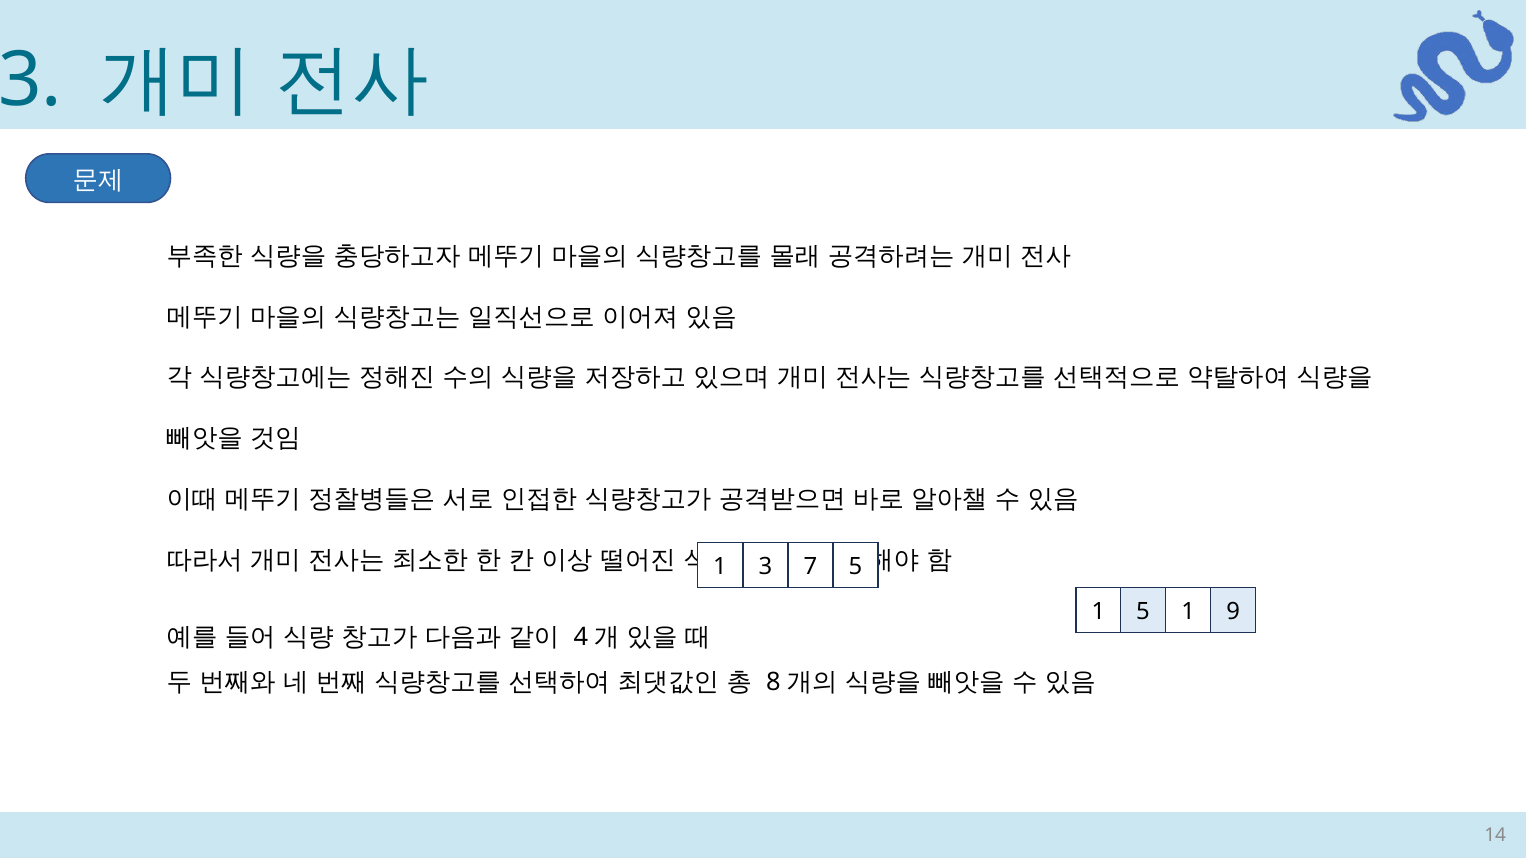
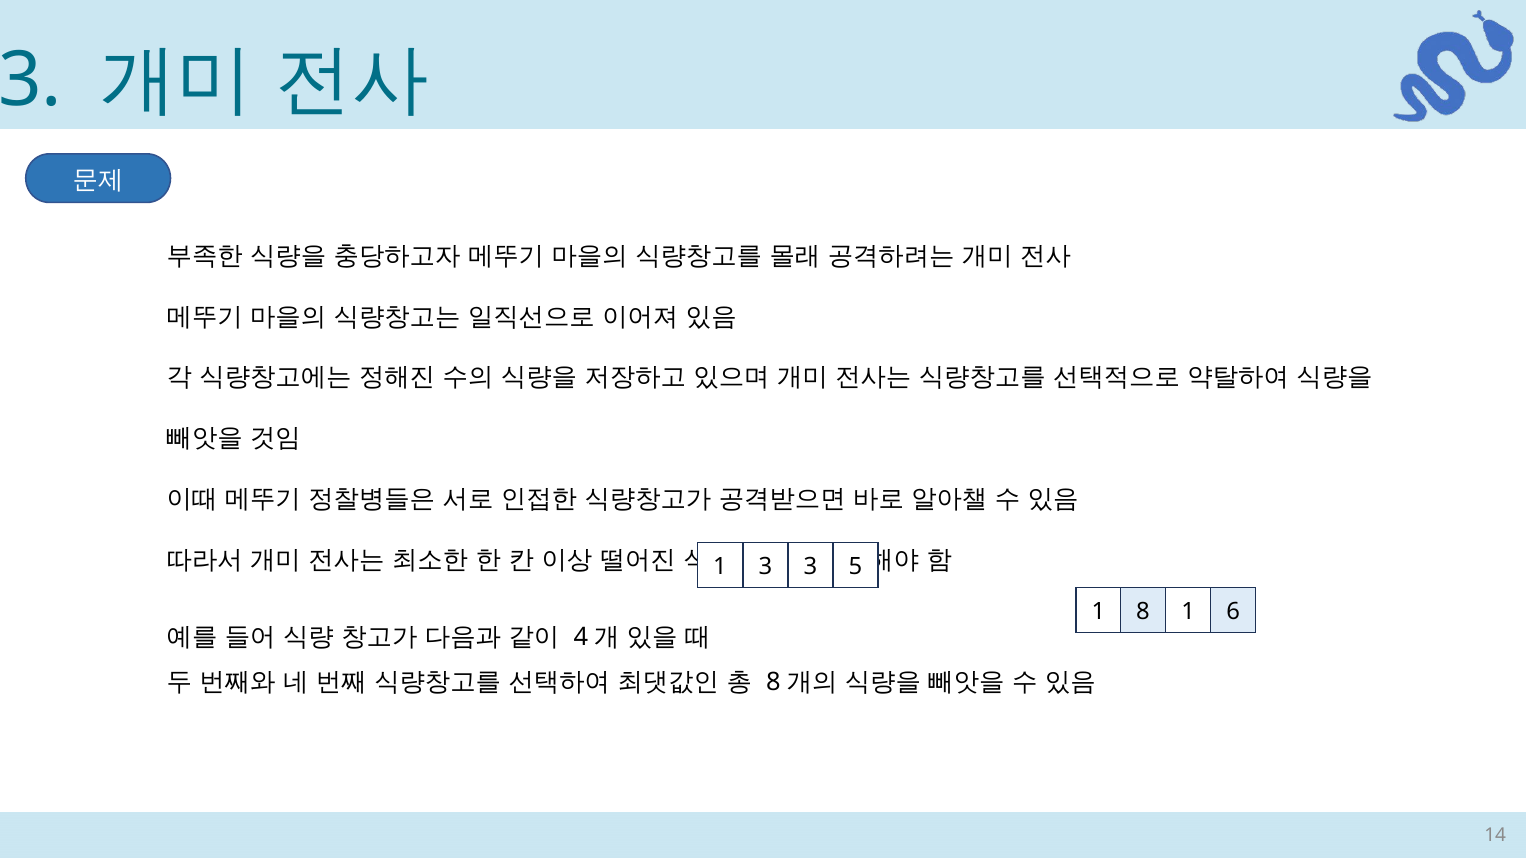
7 at (810, 567): 7 -> 3
1 5: 5 -> 8
9: 9 -> 6
